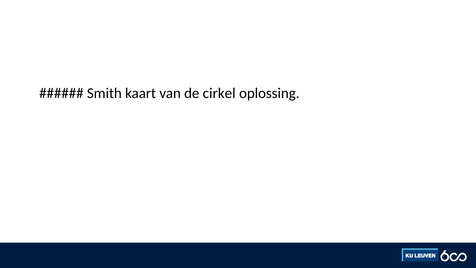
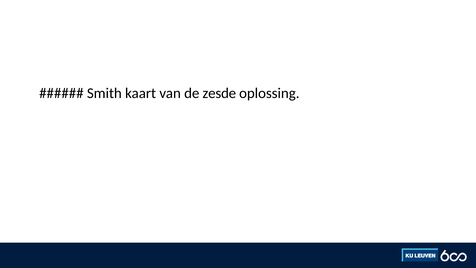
cirkel: cirkel -> zesde
